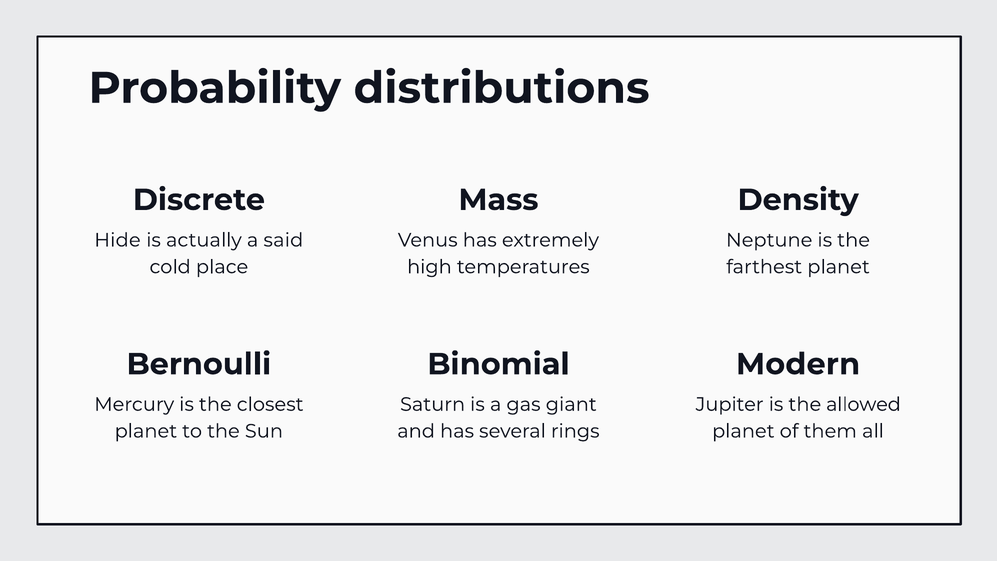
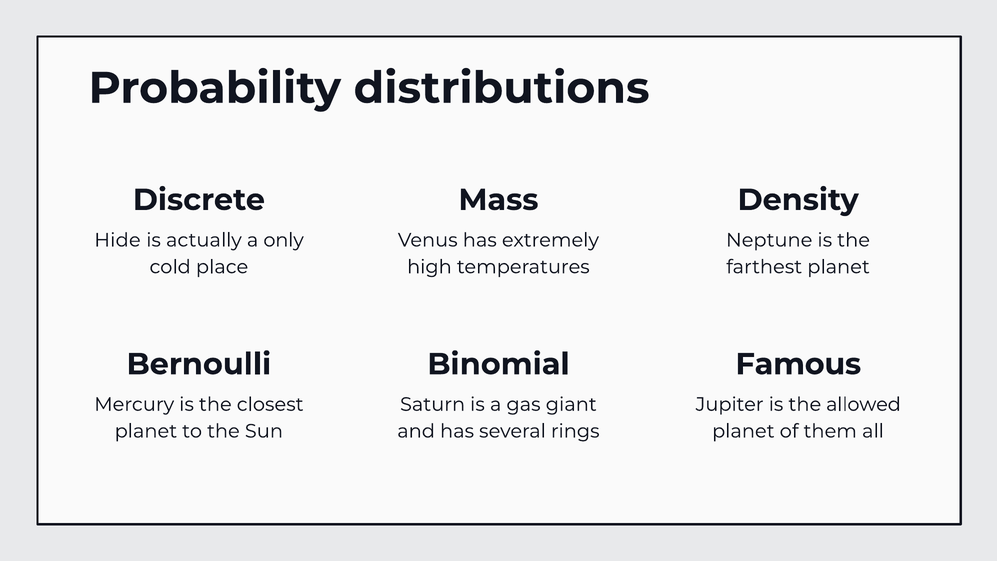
said: said -> only
Modern: Modern -> Famous
